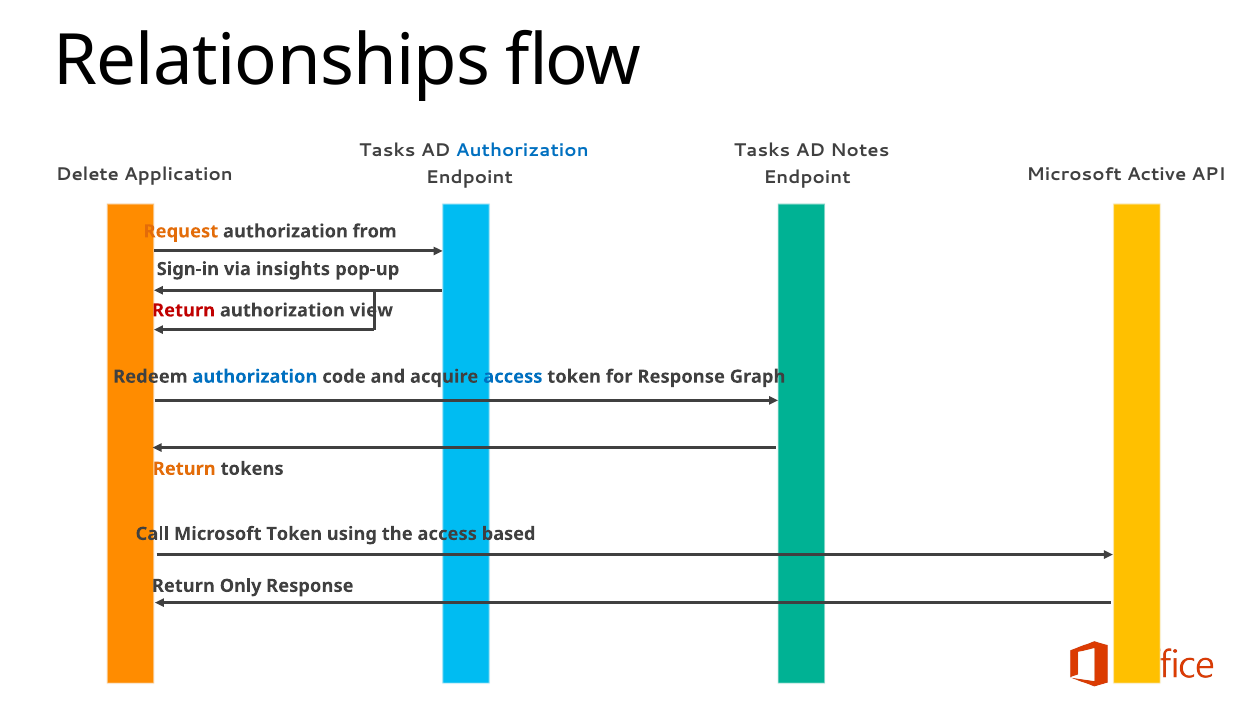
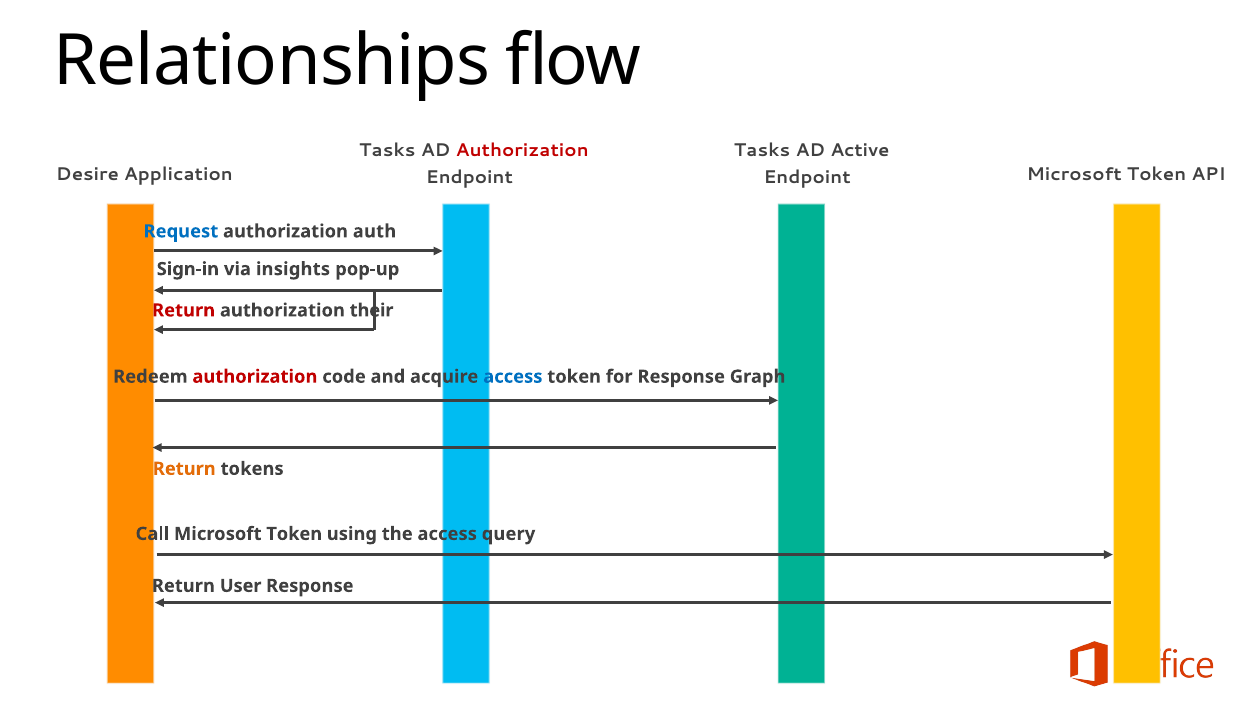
Authorization at (522, 150) colour: blue -> red
Notes: Notes -> Active
Delete: Delete -> Desire
Endpoint Microsoft Active: Active -> Token
Request colour: orange -> blue
from: from -> auth
view: view -> their
authorization at (255, 377) colour: blue -> red
based: based -> query
Only: Only -> User
